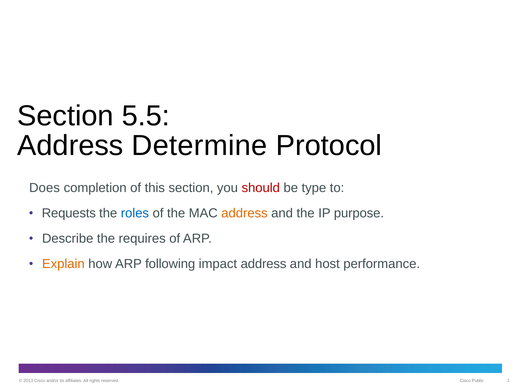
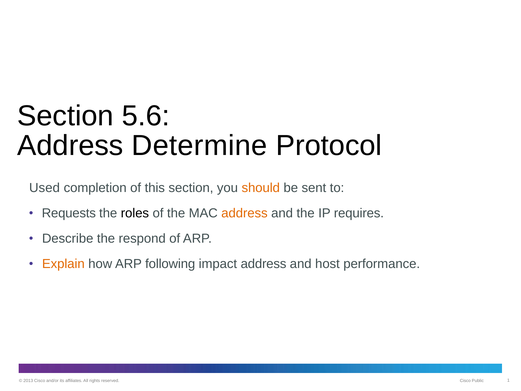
5.5: 5.5 -> 5.6
Does: Does -> Used
should colour: red -> orange
type: type -> sent
roles colour: blue -> black
purpose: purpose -> requires
requires: requires -> respond
